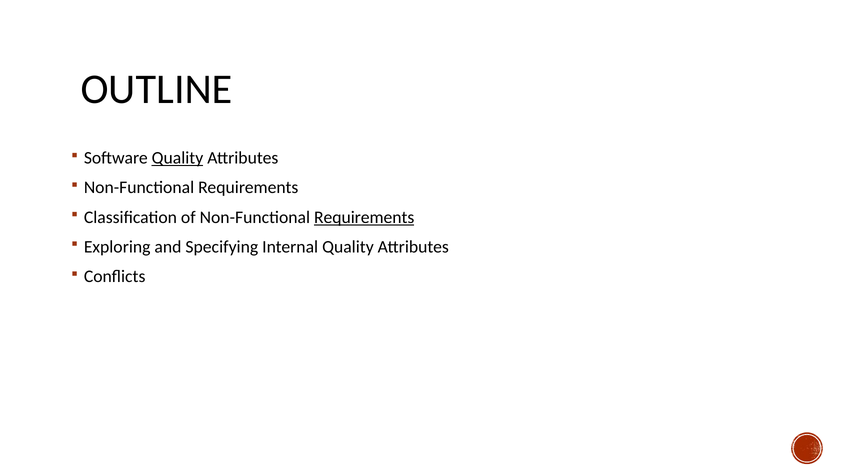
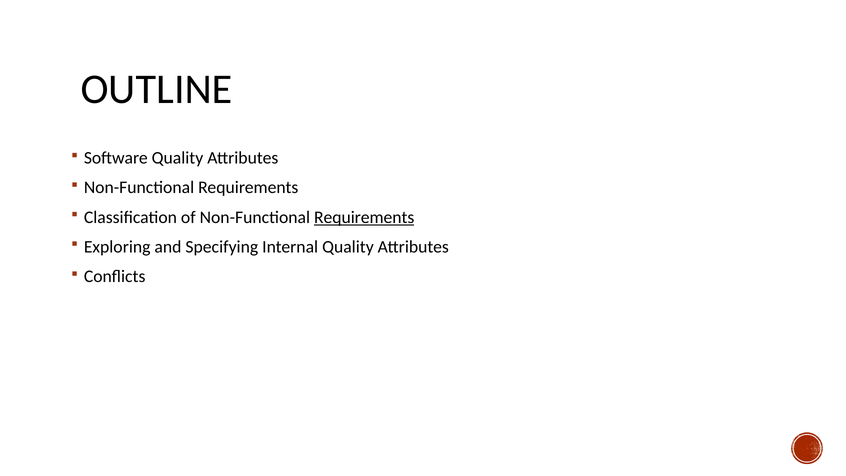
Quality at (177, 158) underline: present -> none
